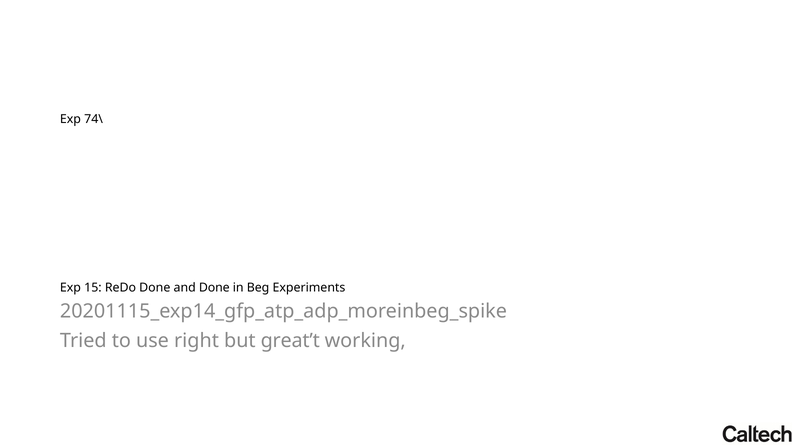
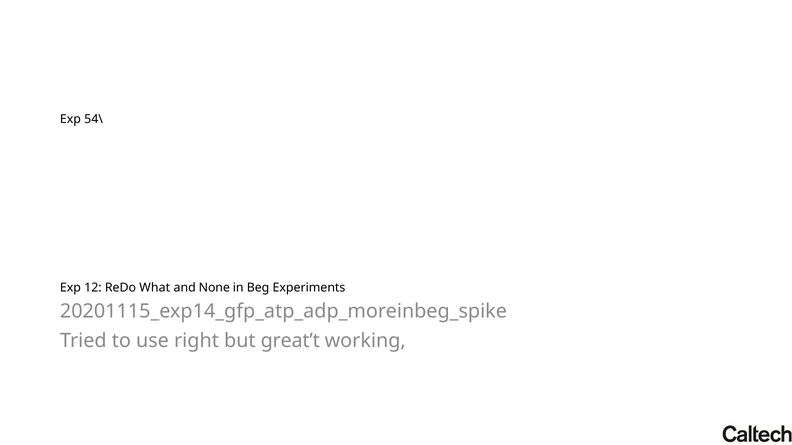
74\: 74\ -> 54\
15: 15 -> 12
ReDo Done: Done -> What
and Done: Done -> None
